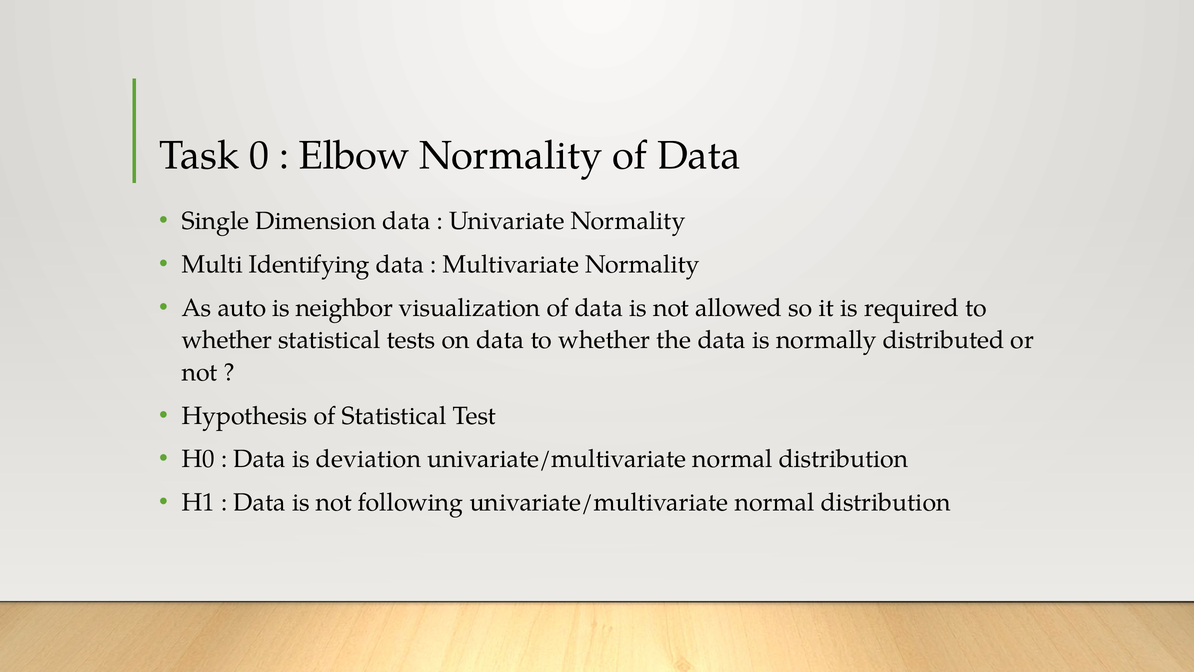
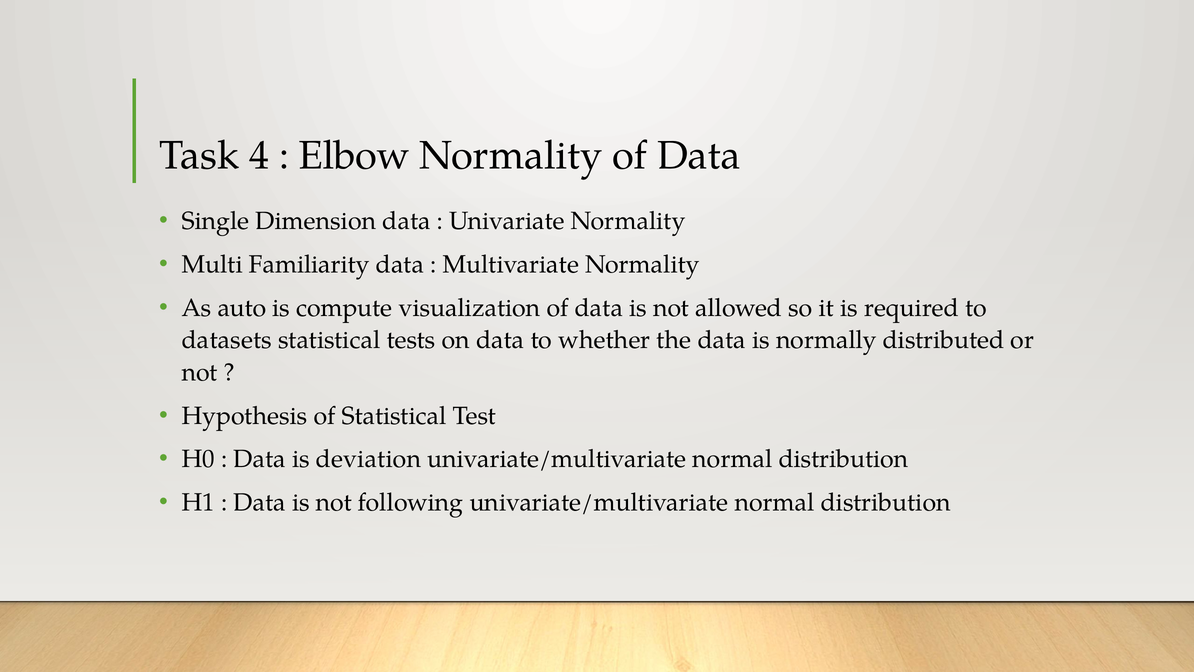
0: 0 -> 4
Identifying: Identifying -> Familiarity
neighbor: neighbor -> compute
whether at (227, 340): whether -> datasets
